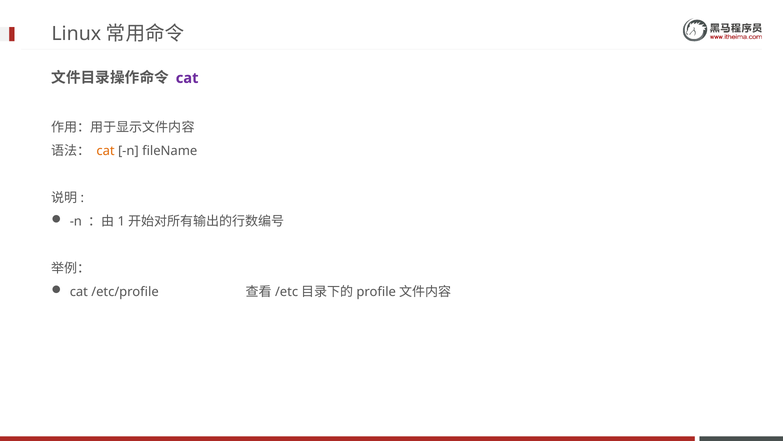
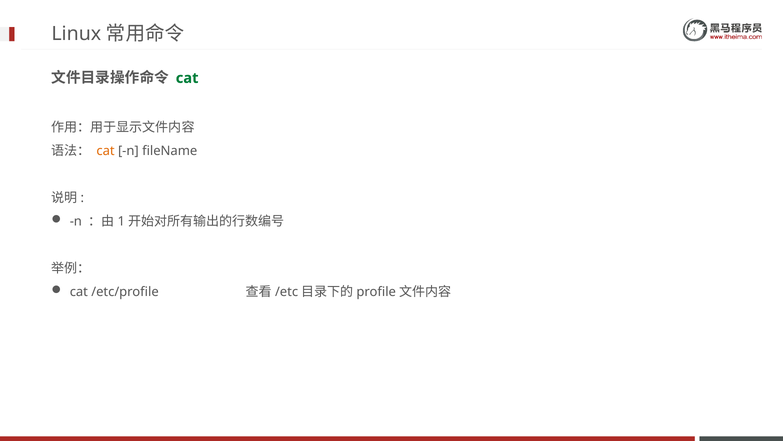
cat at (187, 78) colour: purple -> green
